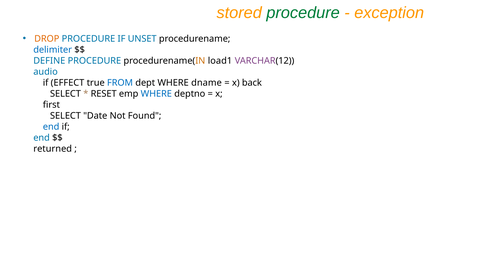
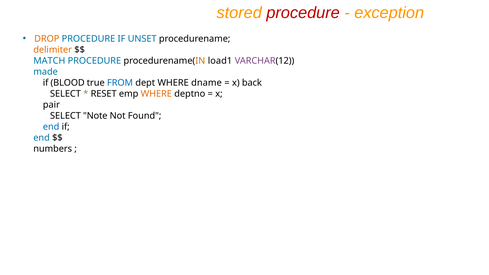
procedure at (303, 13) colour: green -> red
delimiter colour: blue -> orange
DEFINE: DEFINE -> MATCH
audio: audio -> made
EFFECT: EFFECT -> BLOOD
WHERE at (156, 94) colour: blue -> orange
first: first -> pair
Date: Date -> Note
returned: returned -> numbers
